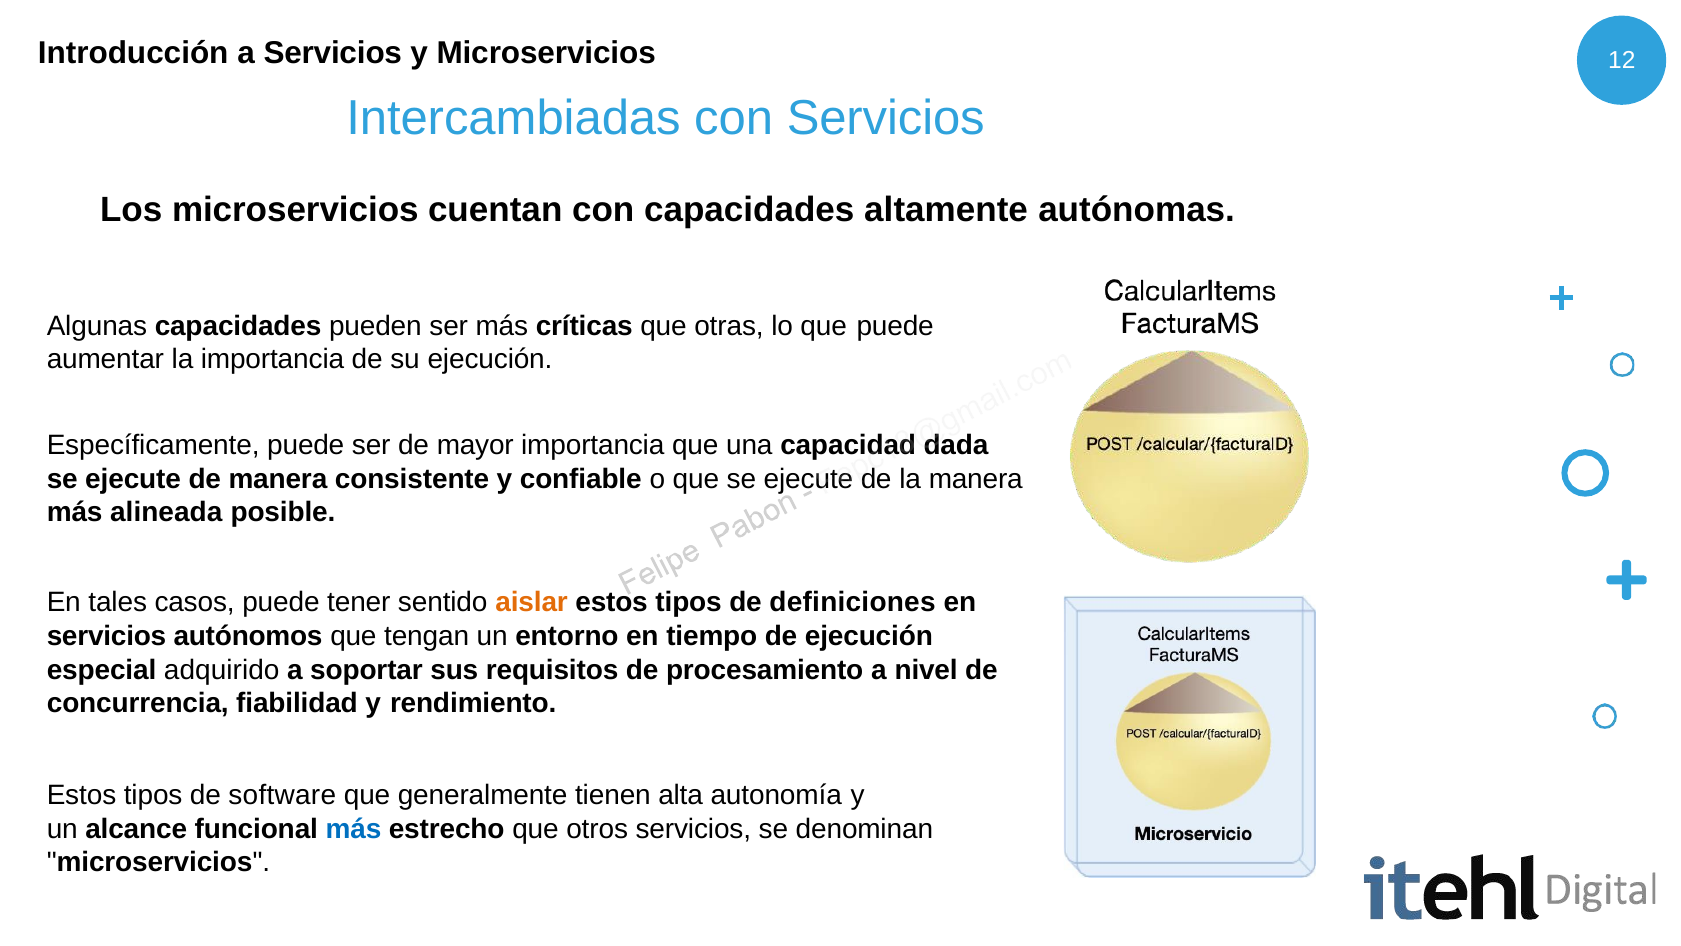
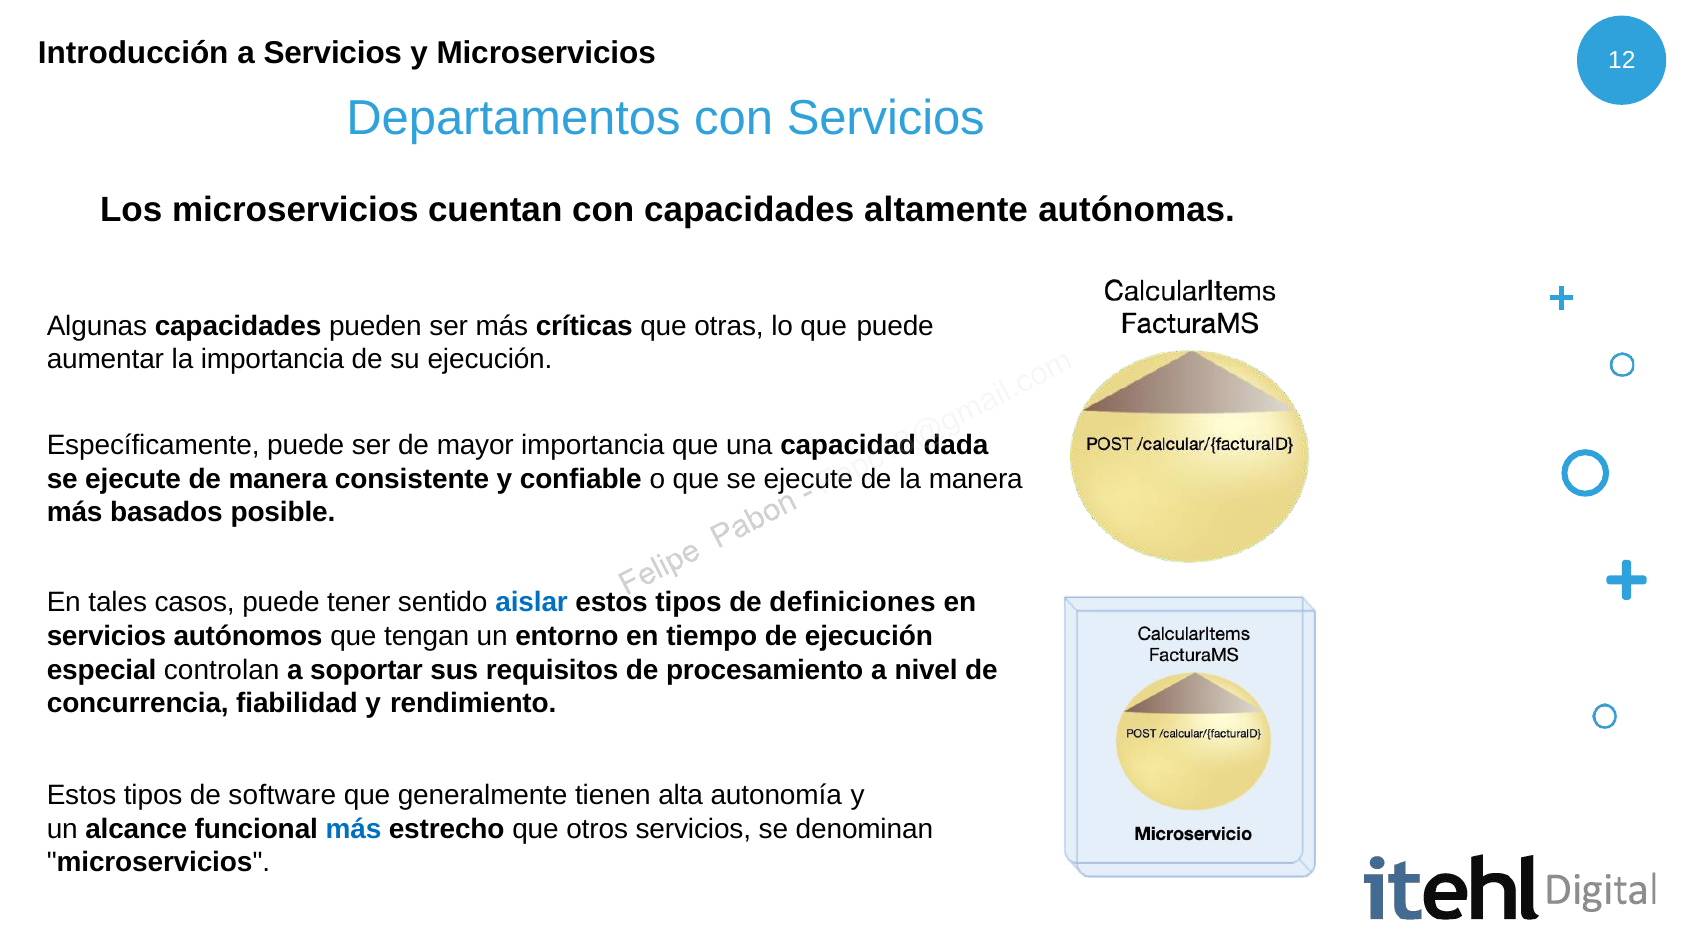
Intercambiadas: Intercambiadas -> Departamentos
alineada: alineada -> basados
aislar colour: orange -> blue
adquirido: adquirido -> controlan
